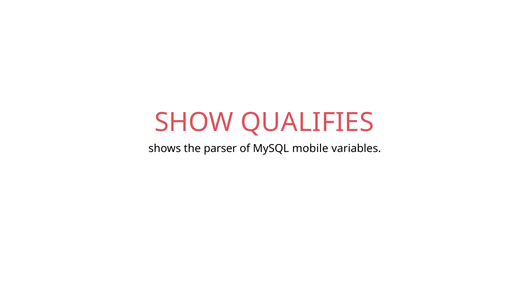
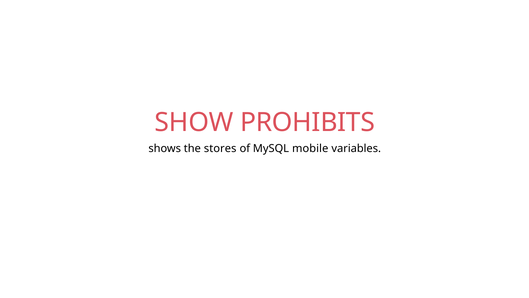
QUALIFIES: QUALIFIES -> PROHIBITS
parser: parser -> stores
